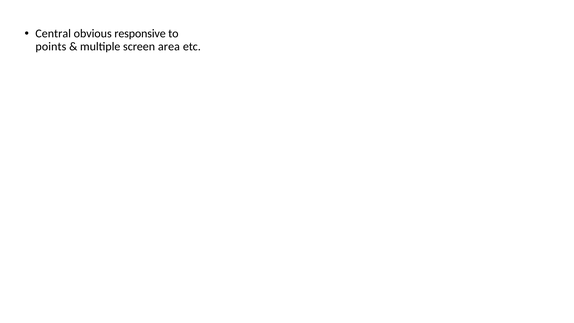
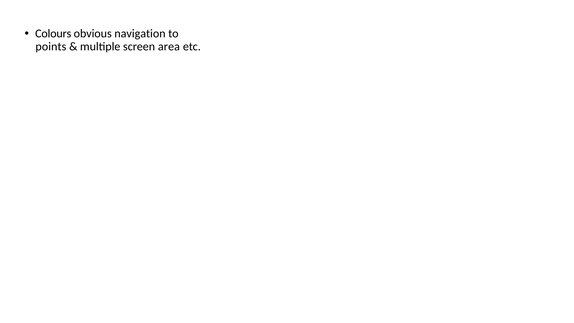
Central: Central -> Colours
responsive: responsive -> navigation
